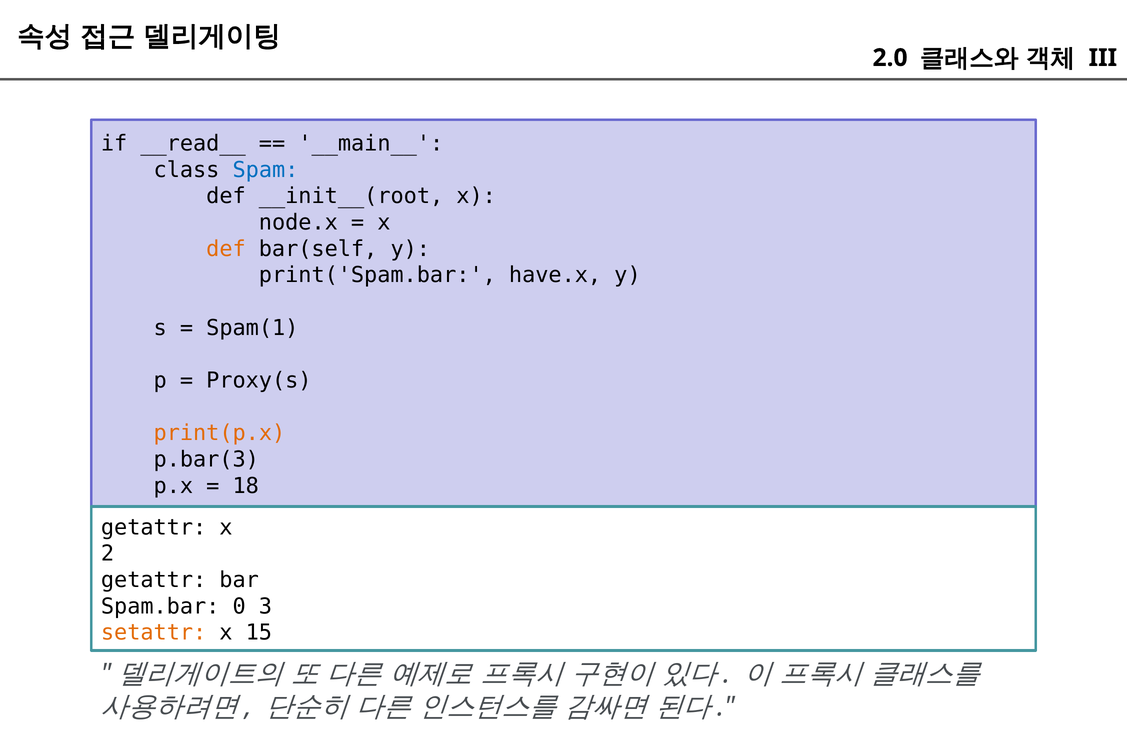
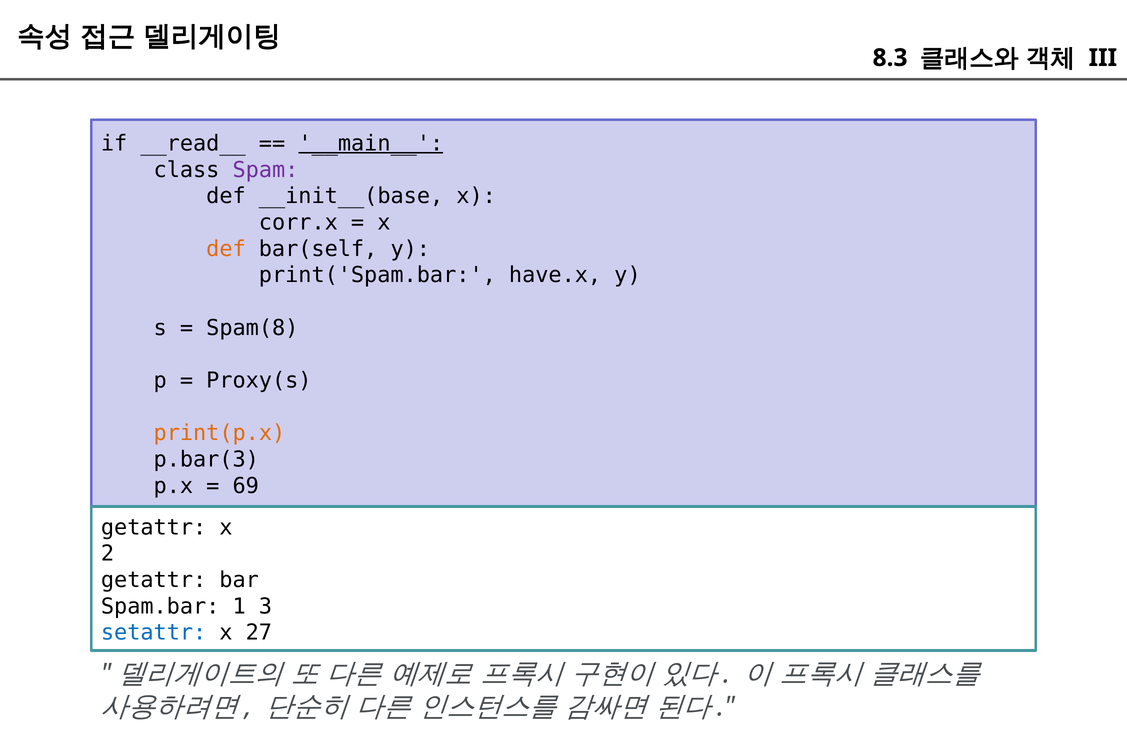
2.0: 2.0 -> 8.3
__main__ underline: none -> present
Spam colour: blue -> purple
__init__(root: __init__(root -> __init__(base
node.x: node.x -> corr.x
Spam(1: Spam(1 -> Spam(8
18: 18 -> 69
0: 0 -> 1
setattr colour: orange -> blue
15: 15 -> 27
